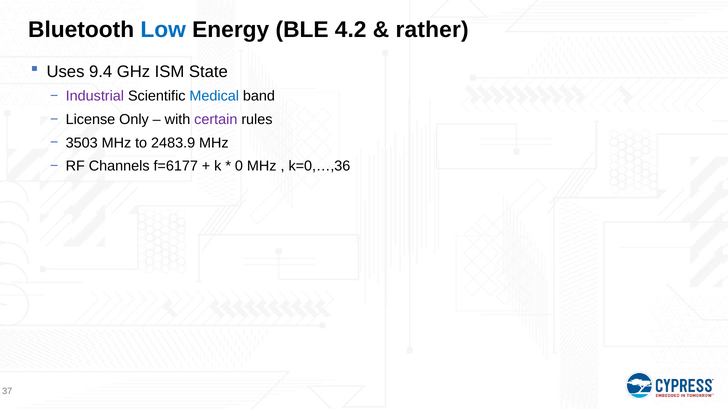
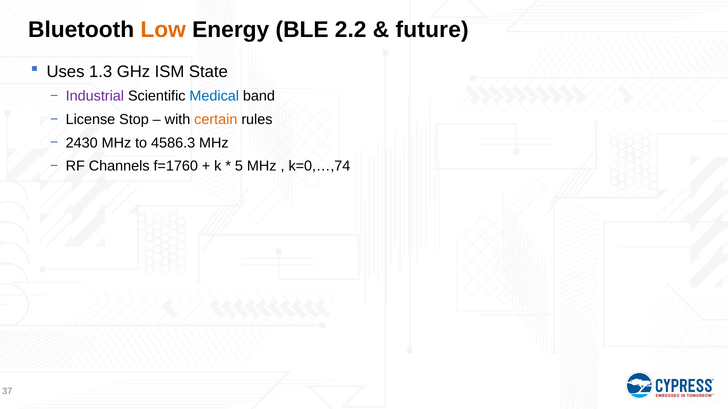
Low colour: blue -> orange
4.2: 4.2 -> 2.2
rather: rather -> future
9.4: 9.4 -> 1.3
Only: Only -> Stop
certain colour: purple -> orange
3503: 3503 -> 2430
2483.9: 2483.9 -> 4586.3
f=6177: f=6177 -> f=1760
0: 0 -> 5
k=0,…,36: k=0,…,36 -> k=0,…,74
